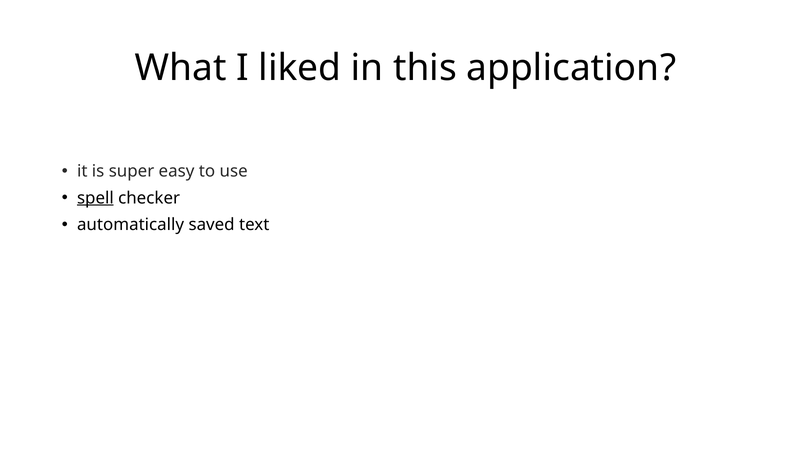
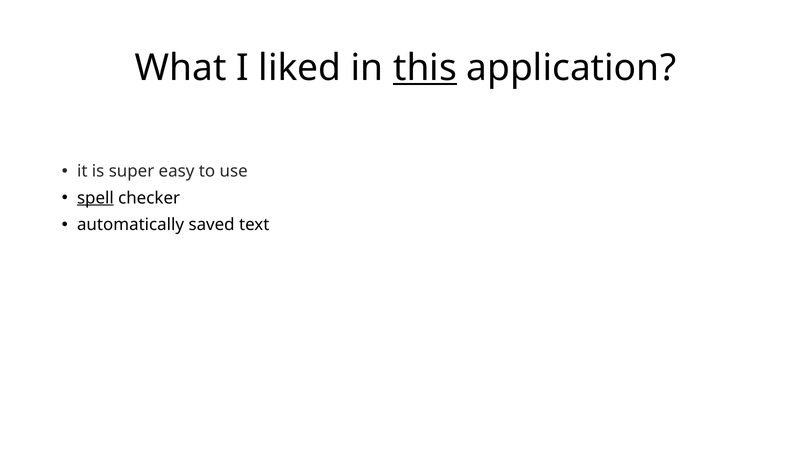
this underline: none -> present
